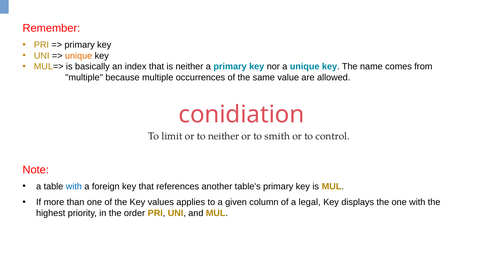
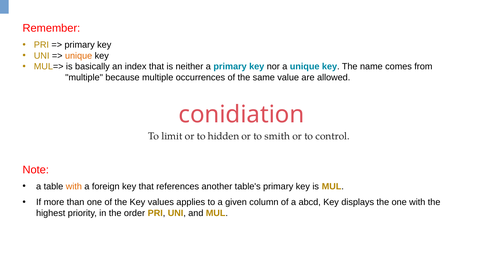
to neither: neither -> hidden
with at (74, 186) colour: blue -> orange
legal: legal -> abcd
